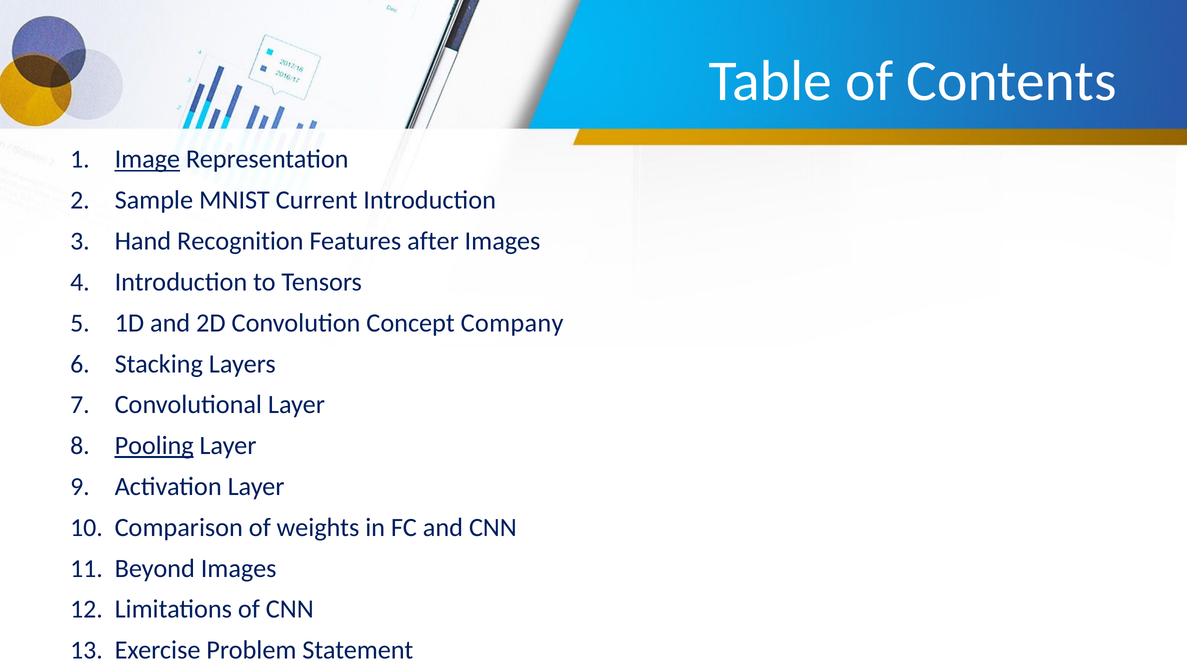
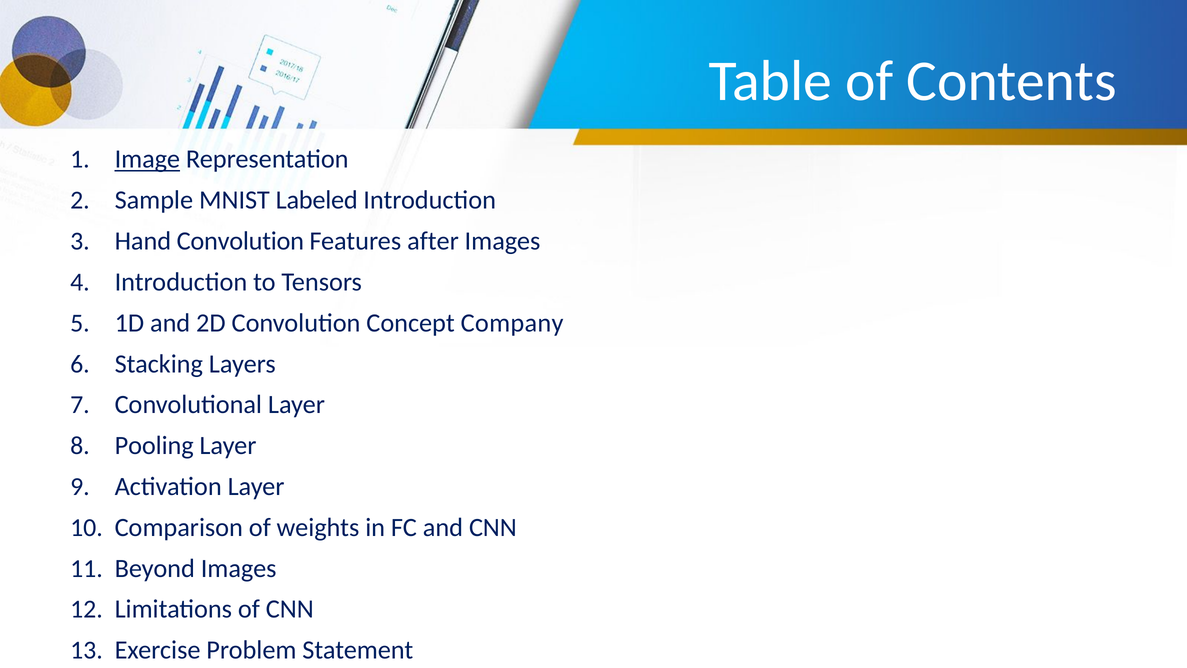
Current: Current -> Labeled
Hand Recognition: Recognition -> Convolution
Pooling underline: present -> none
